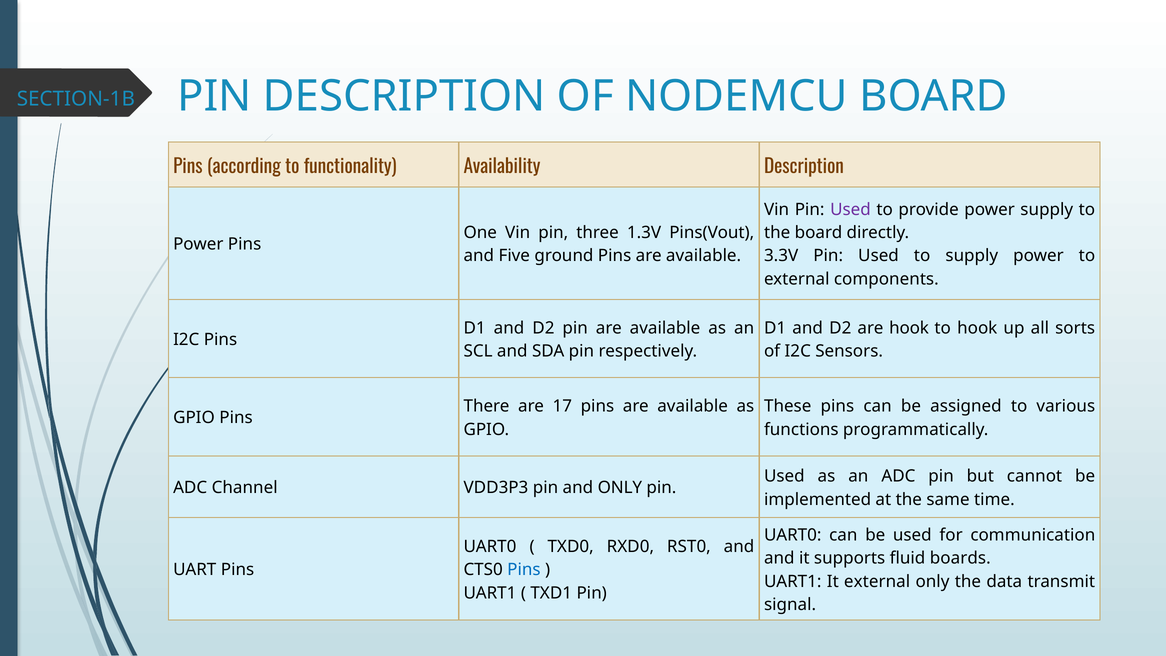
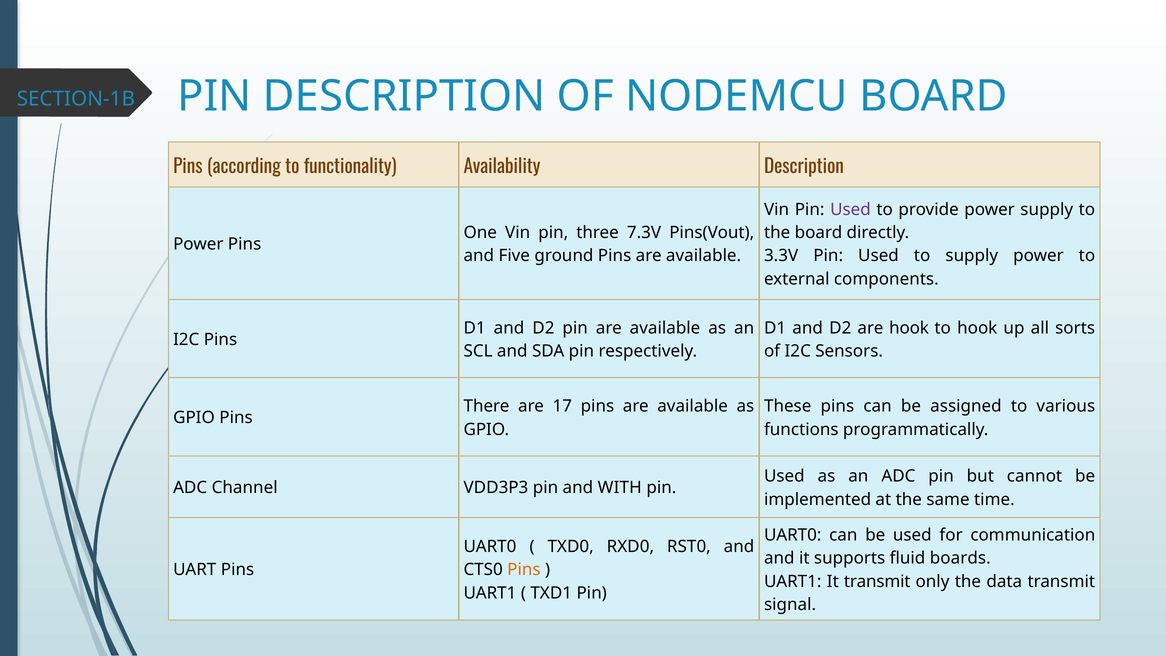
1.3V: 1.3V -> 7.3V
and ONLY: ONLY -> WITH
Pins at (524, 570) colour: blue -> orange
It external: external -> transmit
